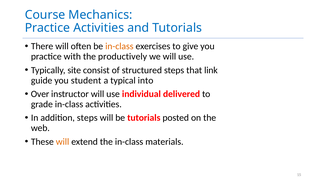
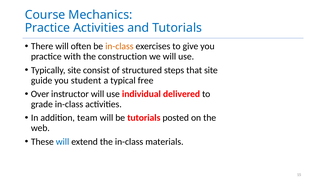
productively: productively -> construction
that link: link -> site
into: into -> free
addition steps: steps -> team
will at (63, 142) colour: orange -> blue
